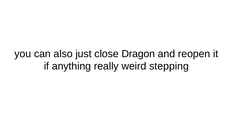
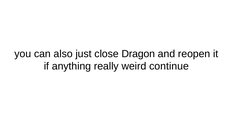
stepping: stepping -> continue
